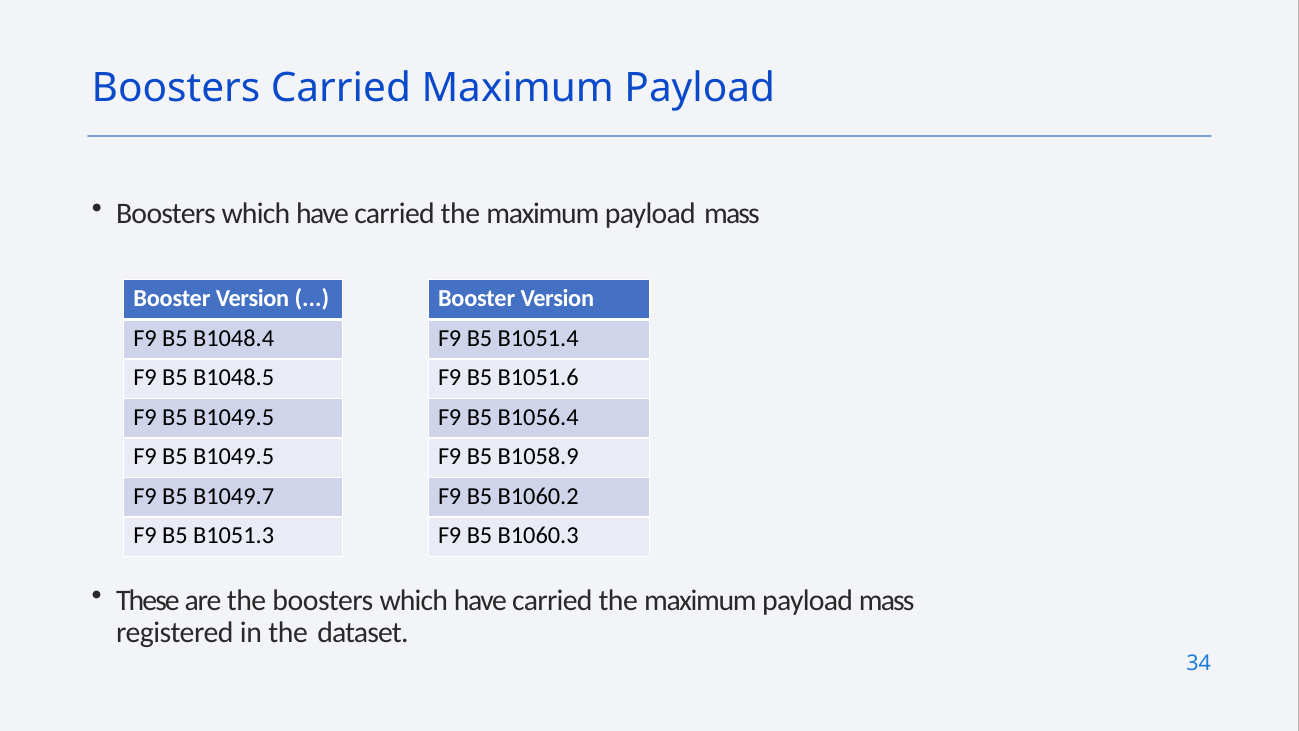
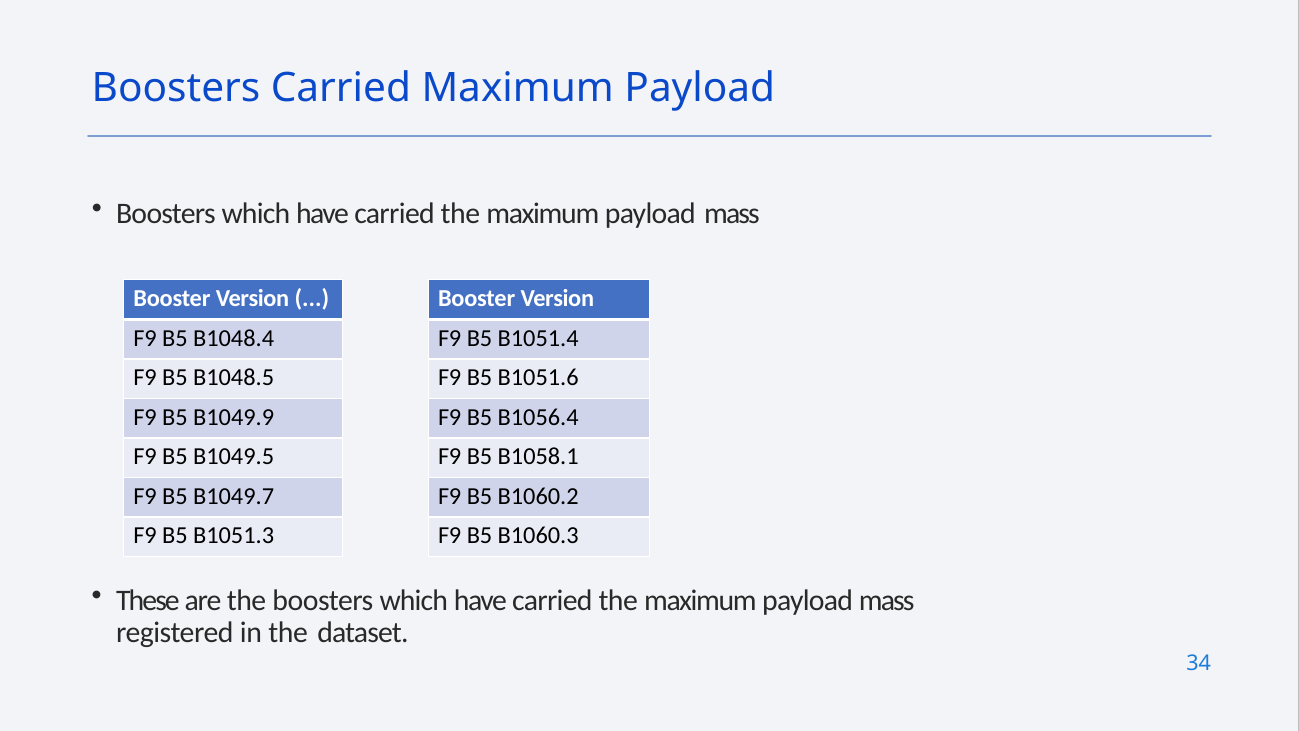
B1049.5 at (234, 417): B1049.5 -> B1049.9
B1058.9: B1058.9 -> B1058.1
